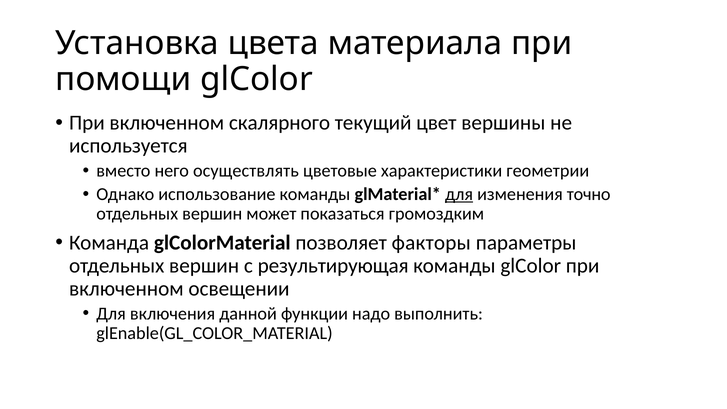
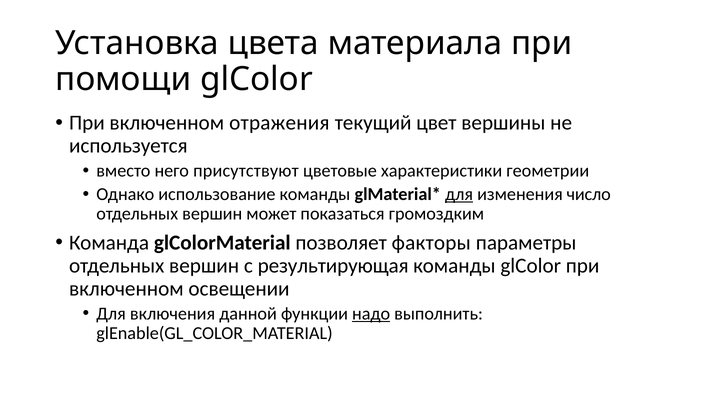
скалярного: скалярного -> отражения
осуществлять: осуществлять -> присутствуют
точно: точно -> число
надо underline: none -> present
